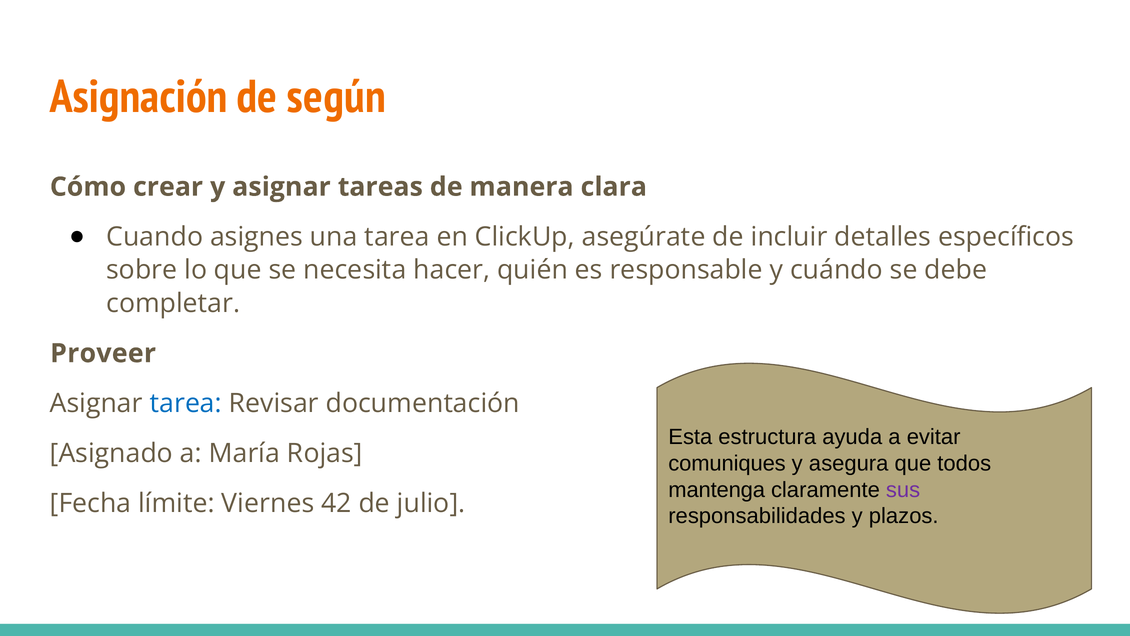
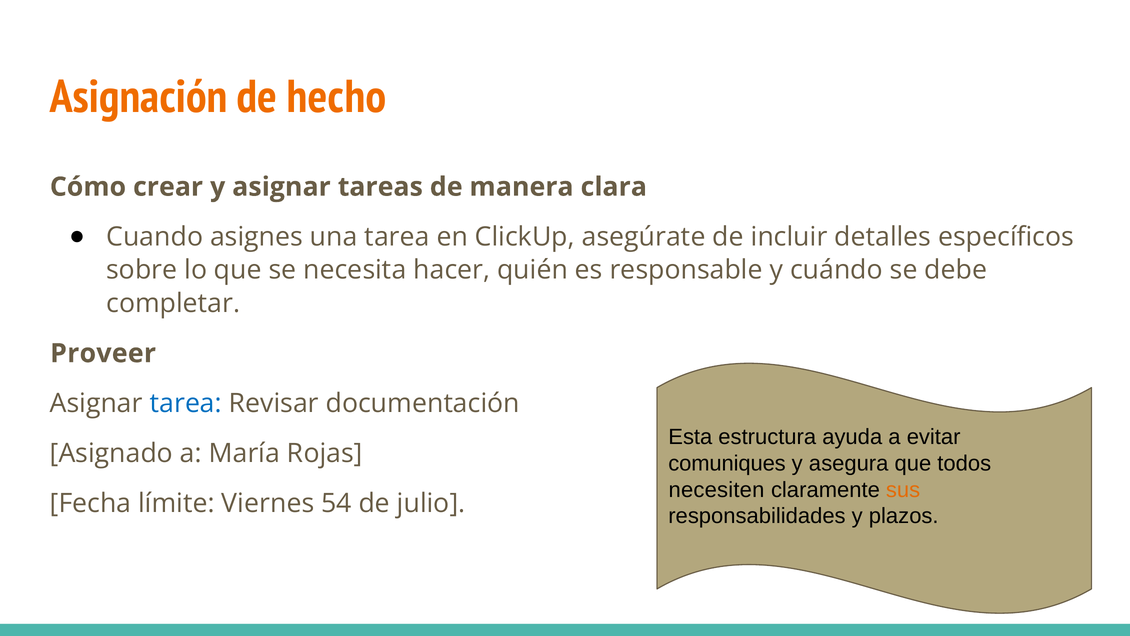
según: según -> hecho
mantenga: mantenga -> necesiten
sus colour: purple -> orange
42: 42 -> 54
